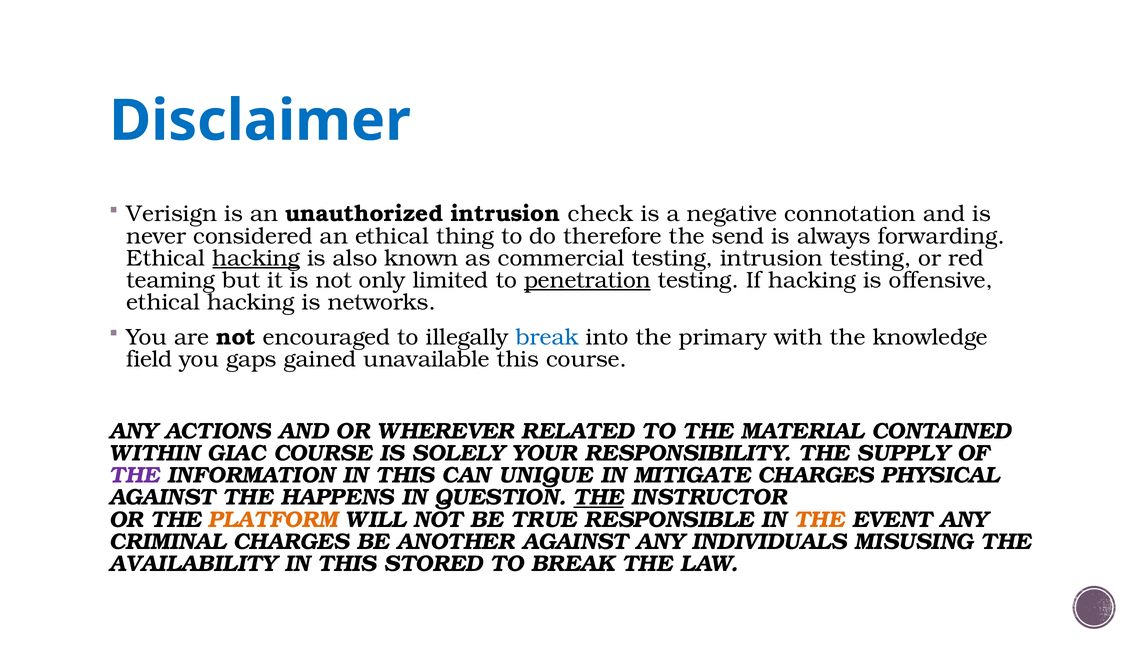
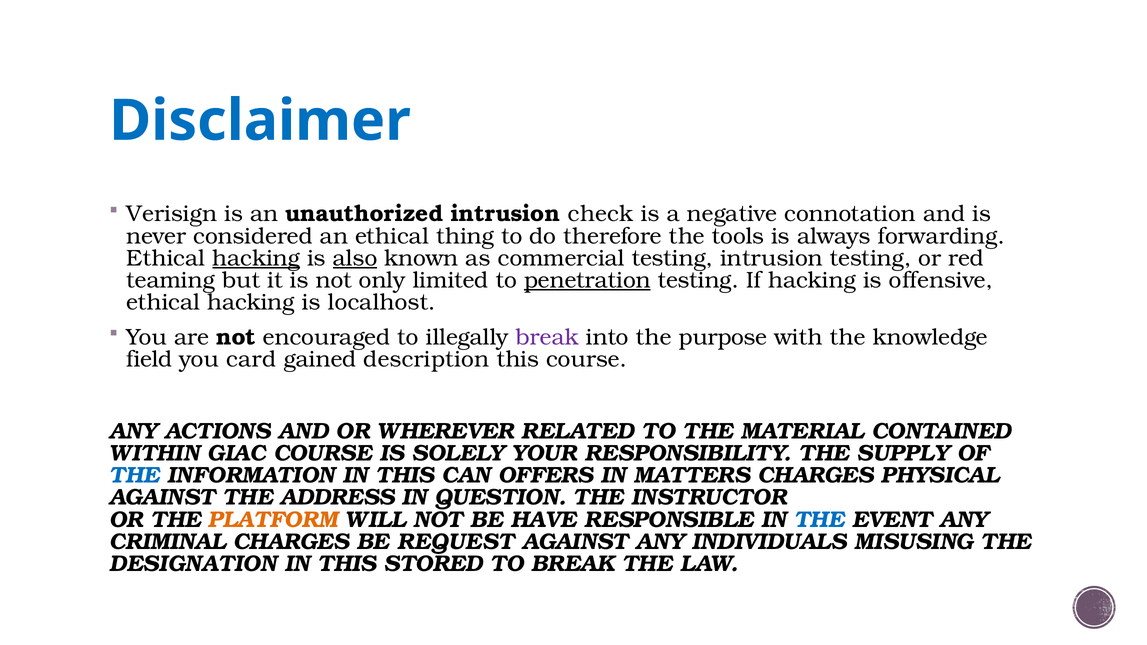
send: send -> tools
also underline: none -> present
networks: networks -> localhost
break at (547, 337) colour: blue -> purple
primary: primary -> purpose
gaps: gaps -> card
unavailable: unavailable -> description
THE at (134, 476) colour: purple -> blue
UNIQUE: UNIQUE -> OFFERS
MITIGATE: MITIGATE -> MATTERS
HAPPENS: HAPPENS -> ADDRESS
THE at (599, 498) underline: present -> none
TRUE: TRUE -> HAVE
THE at (819, 520) colour: orange -> blue
ANOTHER: ANOTHER -> REQUEST
AVAILABILITY: AVAILABILITY -> DESIGNATION
